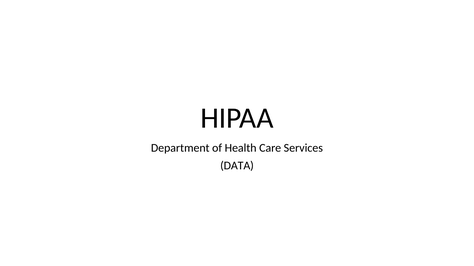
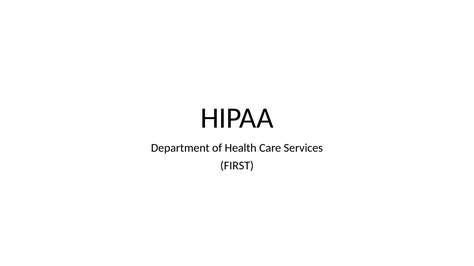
DATA: DATA -> FIRST
